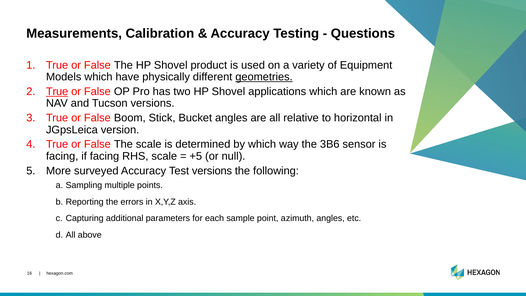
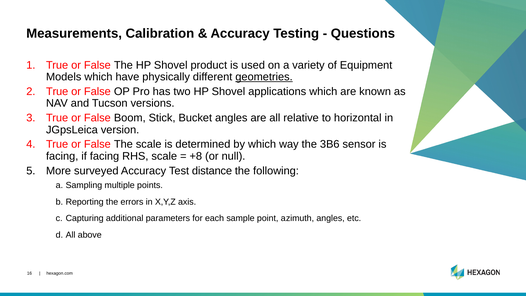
True at (57, 91) underline: present -> none
+5: +5 -> +8
Test versions: versions -> distance
